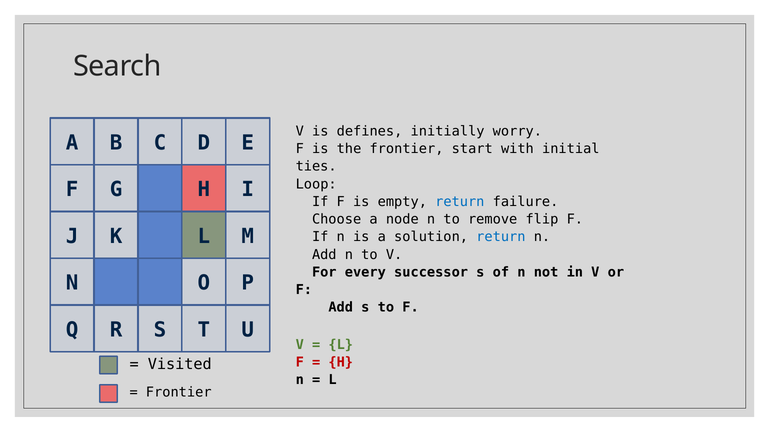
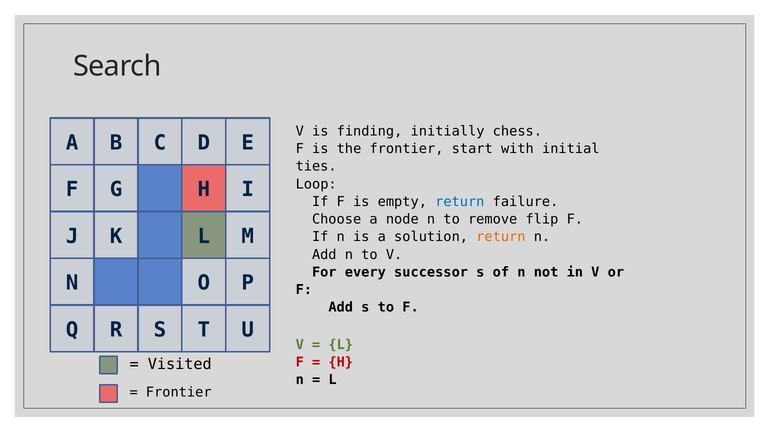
defines: defines -> finding
worry: worry -> chess
return at (501, 237) colour: blue -> orange
